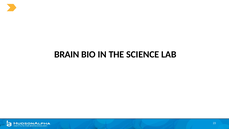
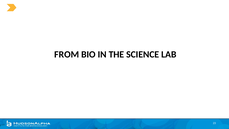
BRAIN: BRAIN -> FROM
